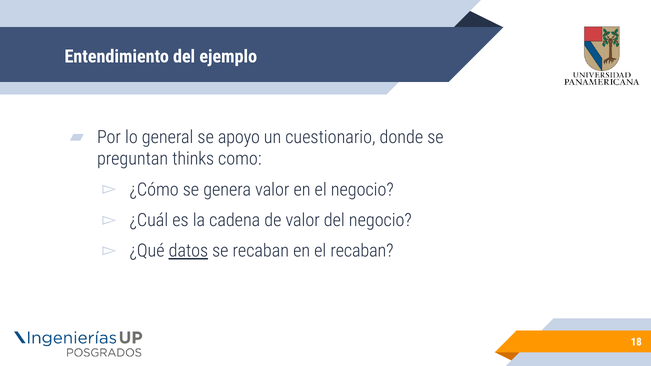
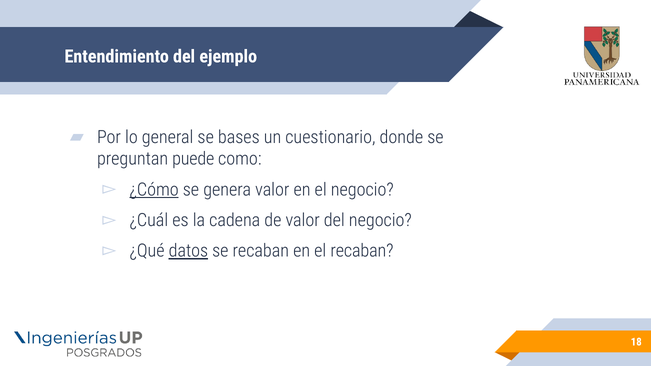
apoyo: apoyo -> bases
thinks: thinks -> puede
¿Cómo underline: none -> present
